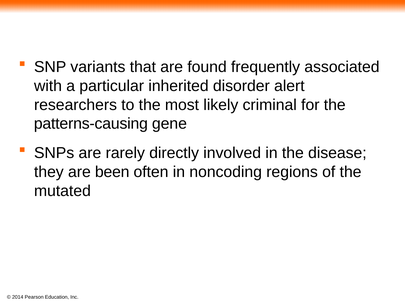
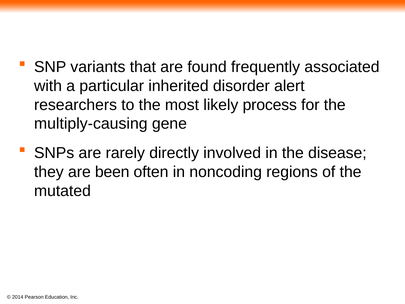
criminal: criminal -> process
patterns-causing: patterns-causing -> multiply-causing
